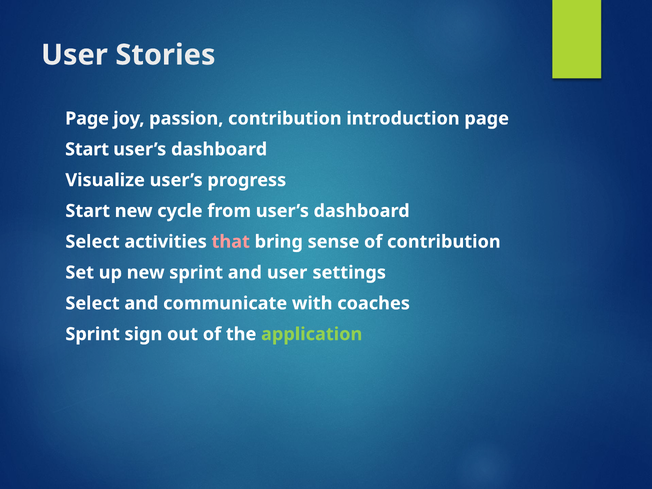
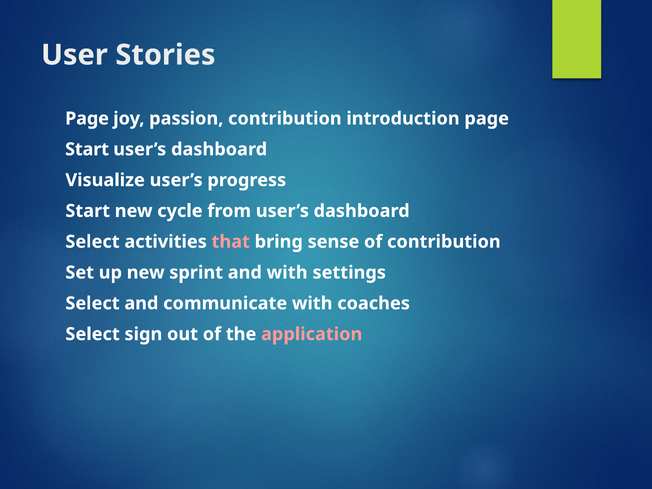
and user: user -> with
Sprint at (93, 334): Sprint -> Select
application colour: light green -> pink
